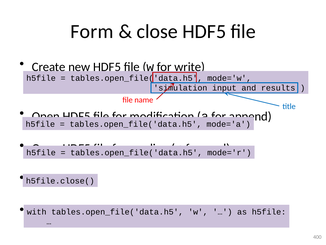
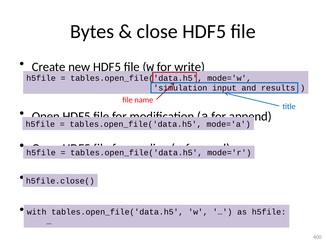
Form: Form -> Bytes
